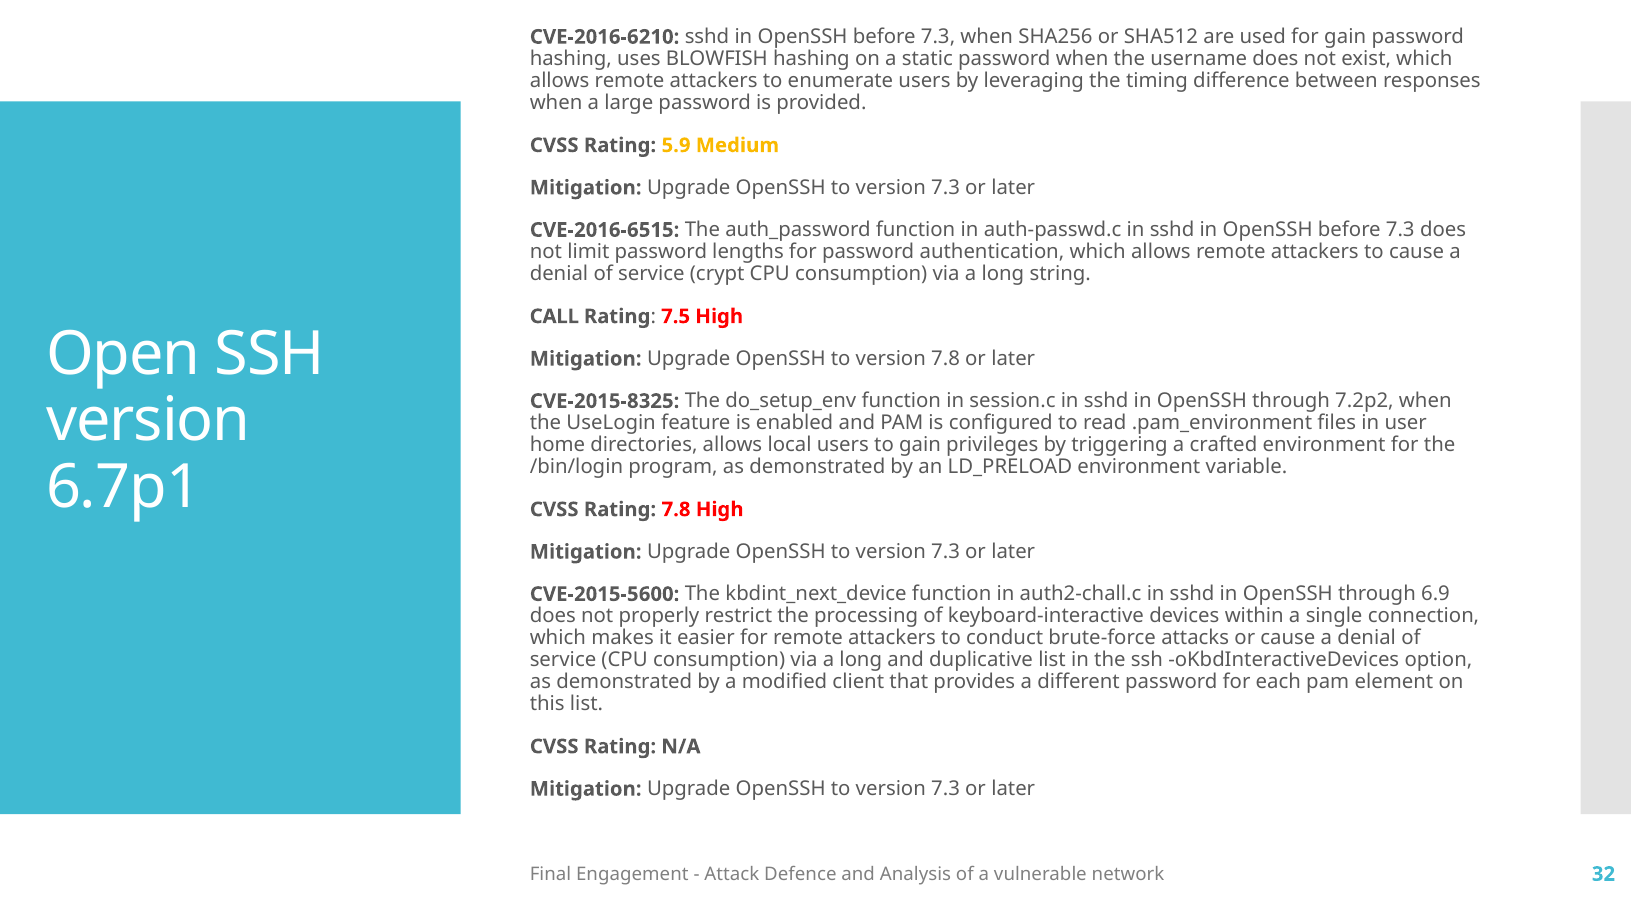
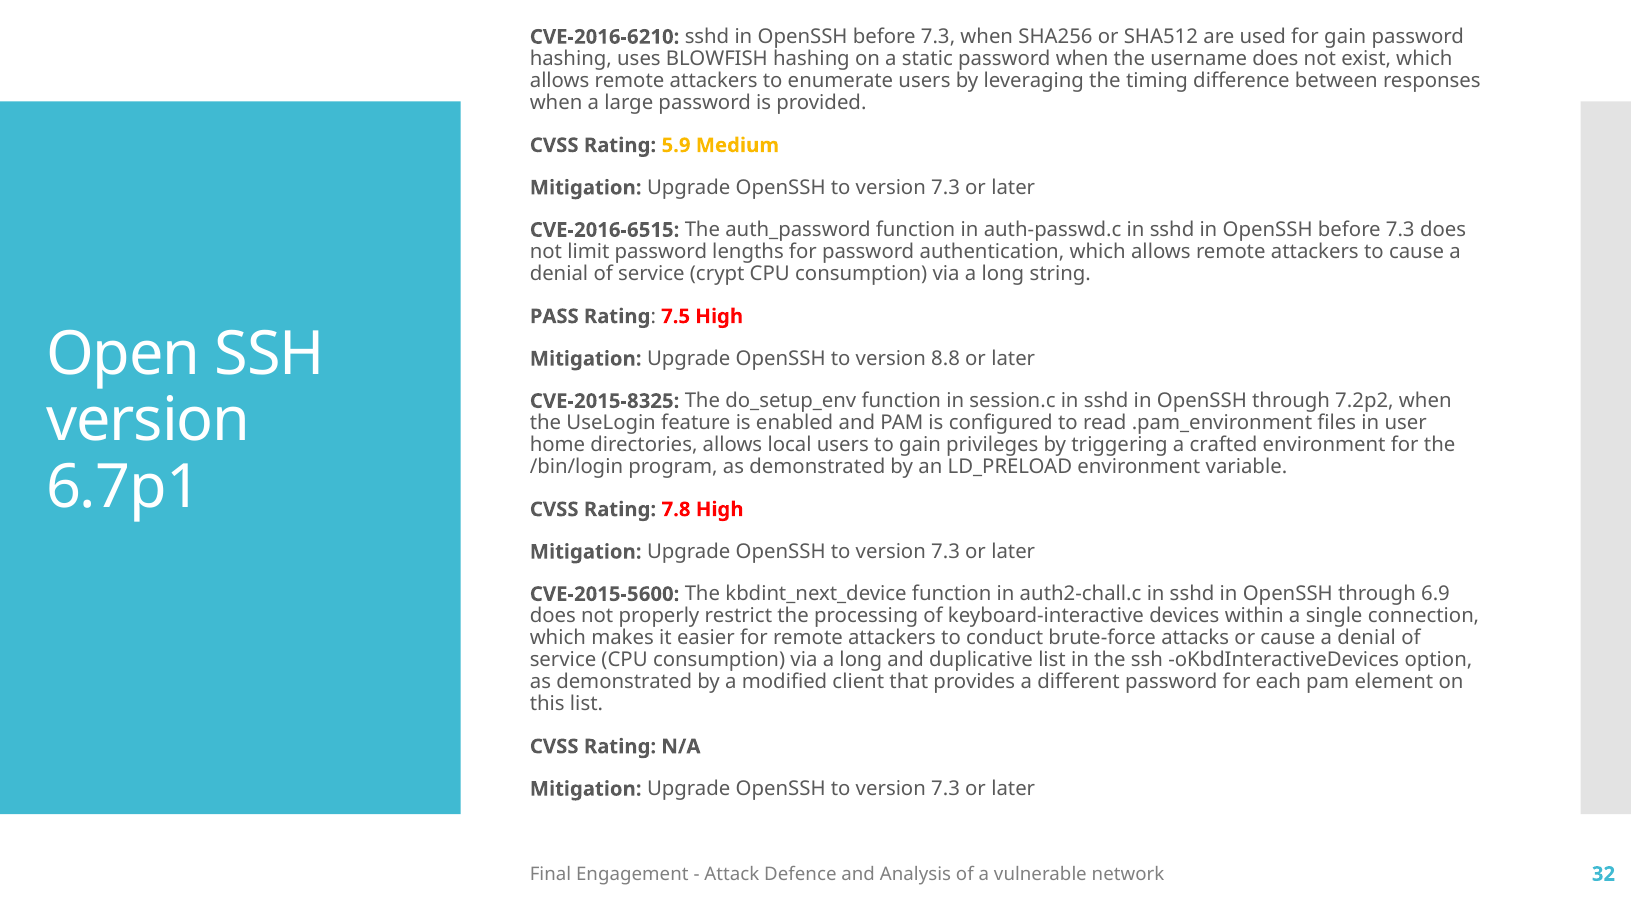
CALL: CALL -> PASS
version 7.8: 7.8 -> 8.8
